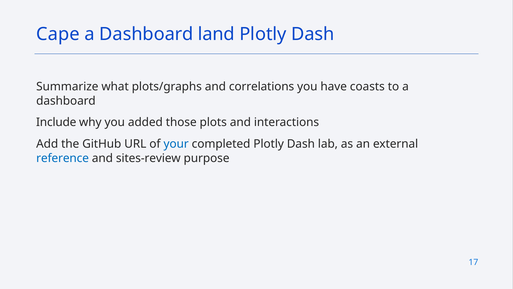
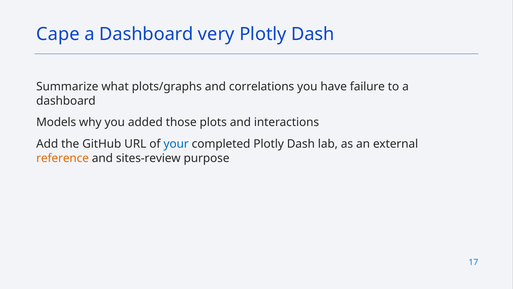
land: land -> very
coasts: coasts -> failure
Include: Include -> Models
reference colour: blue -> orange
